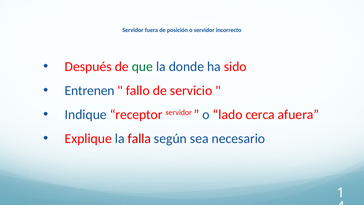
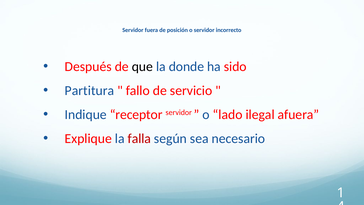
que colour: green -> black
Entrenen: Entrenen -> Partitura
cerca: cerca -> ilegal
